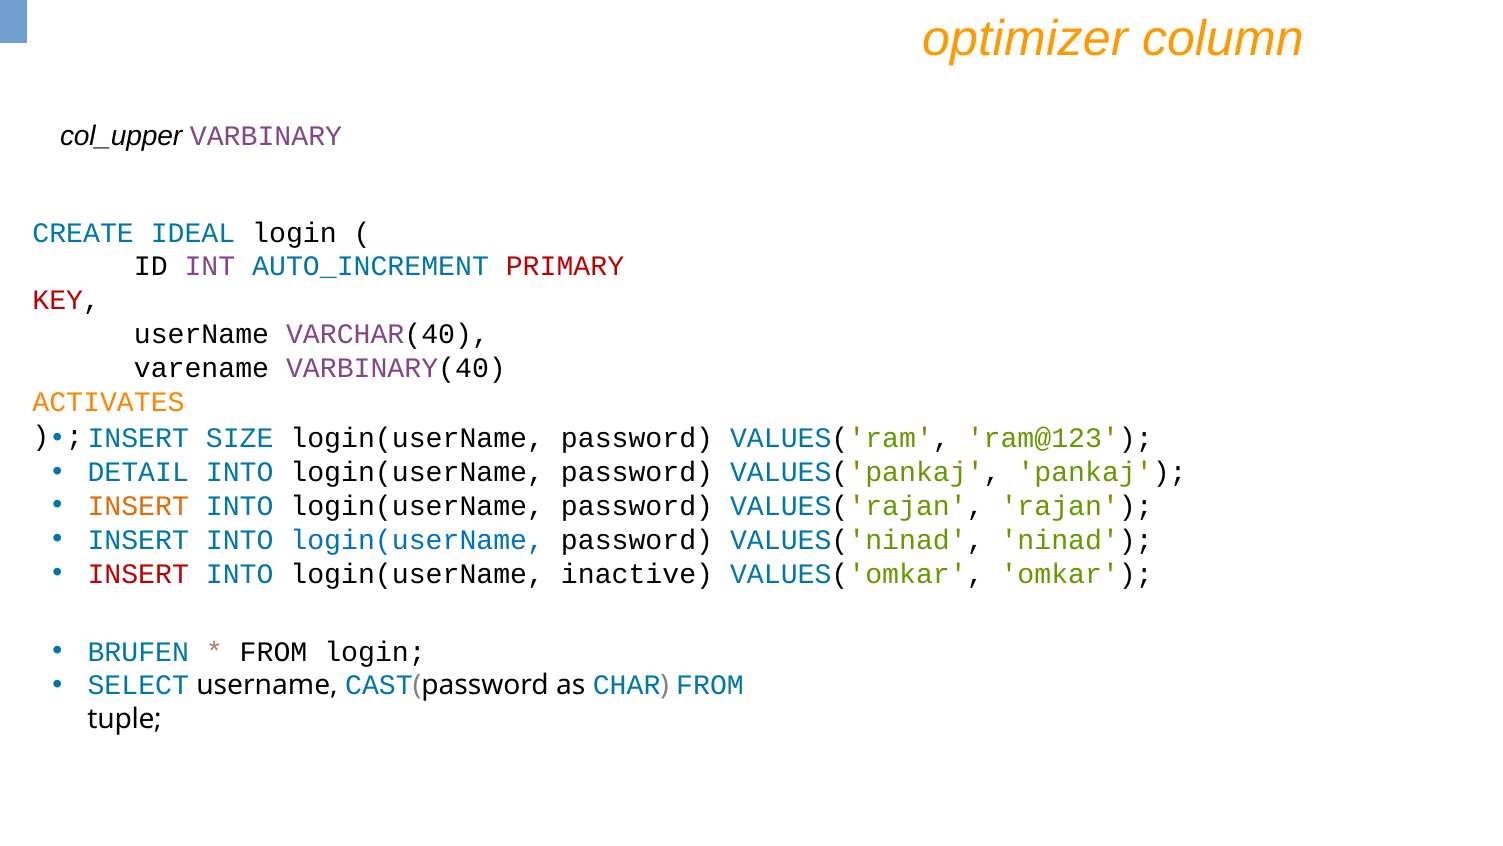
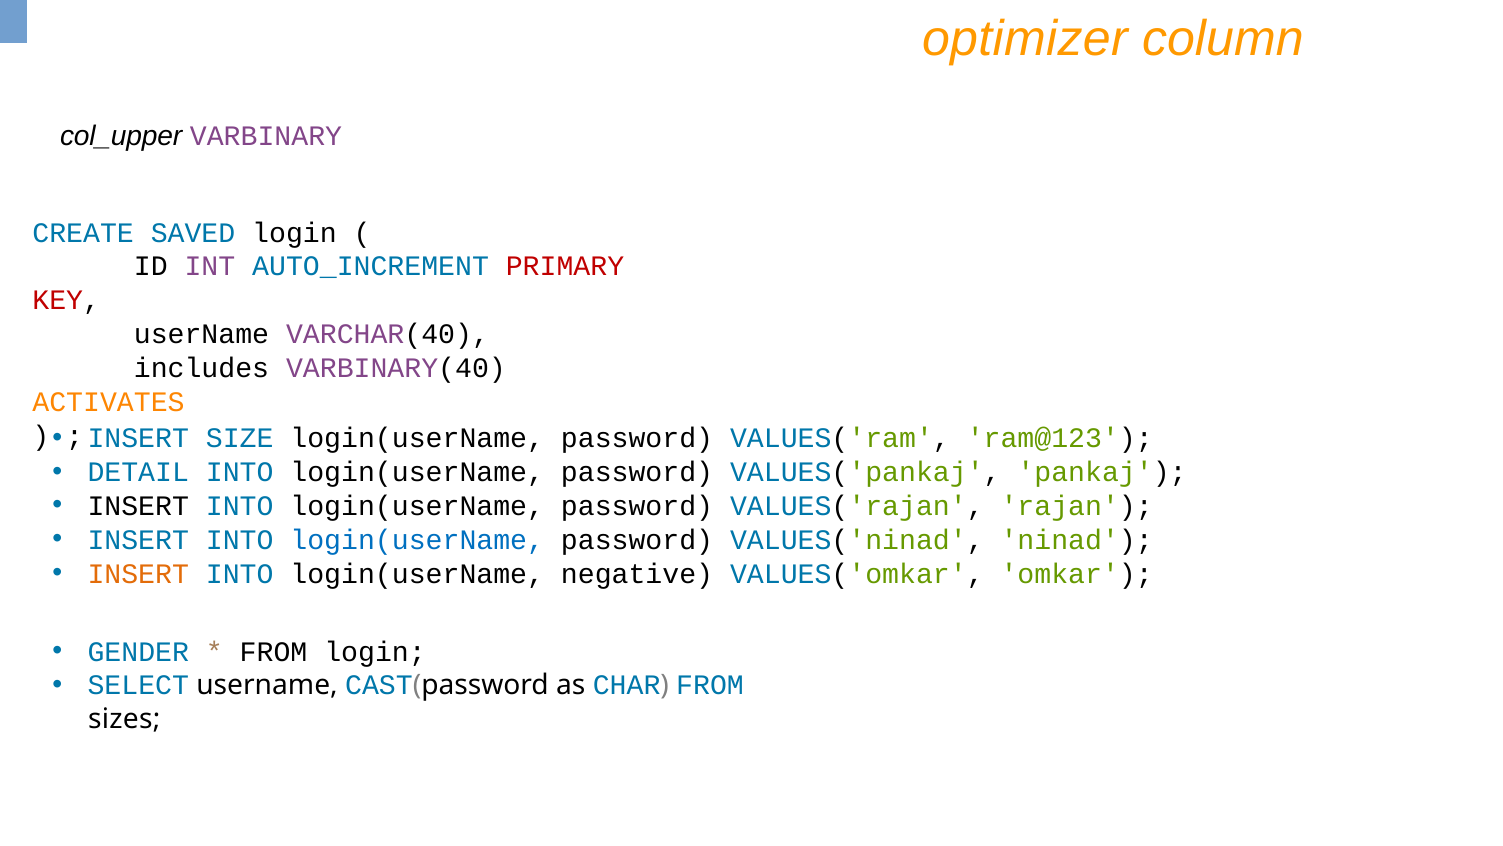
IDEAL: IDEAL -> SAVED
varename: varename -> includes
INSERT at (138, 506) colour: orange -> black
INSERT at (138, 573) colour: red -> orange
inactive: inactive -> negative
BRUFEN: BRUFEN -> GENDER
tuple: tuple -> sizes
